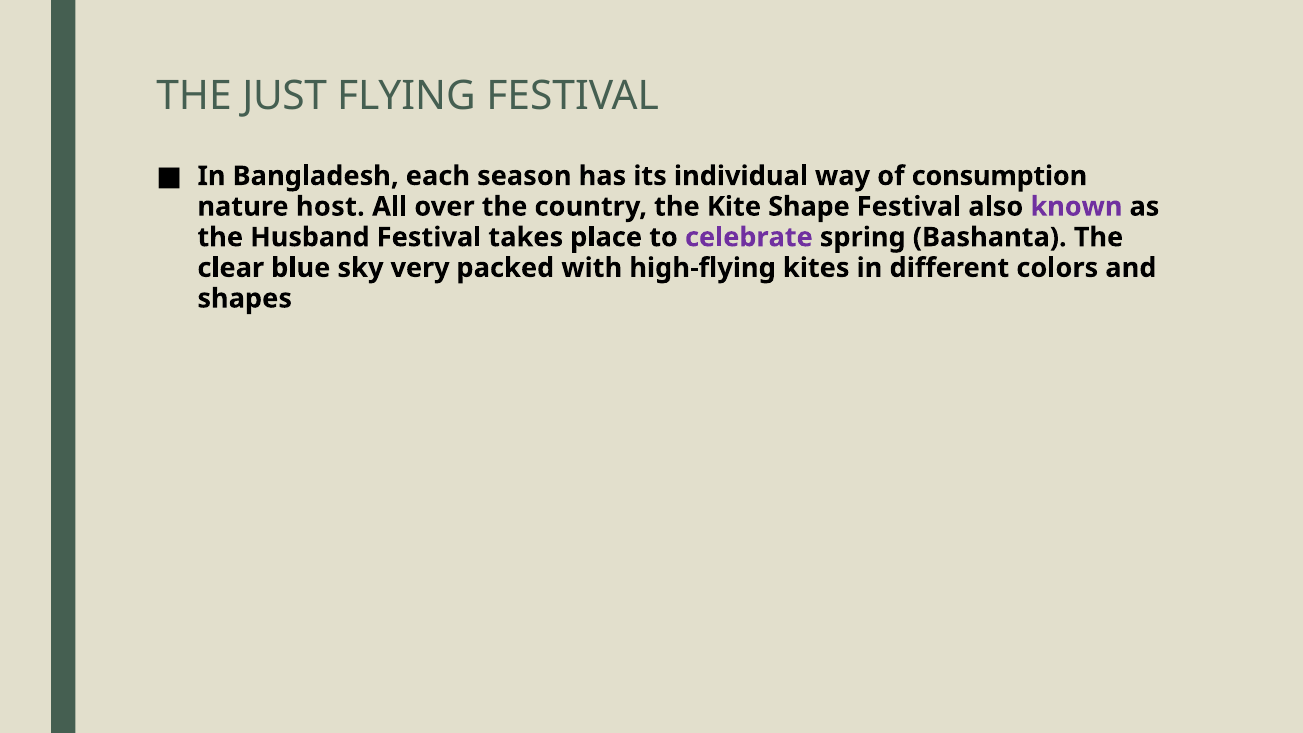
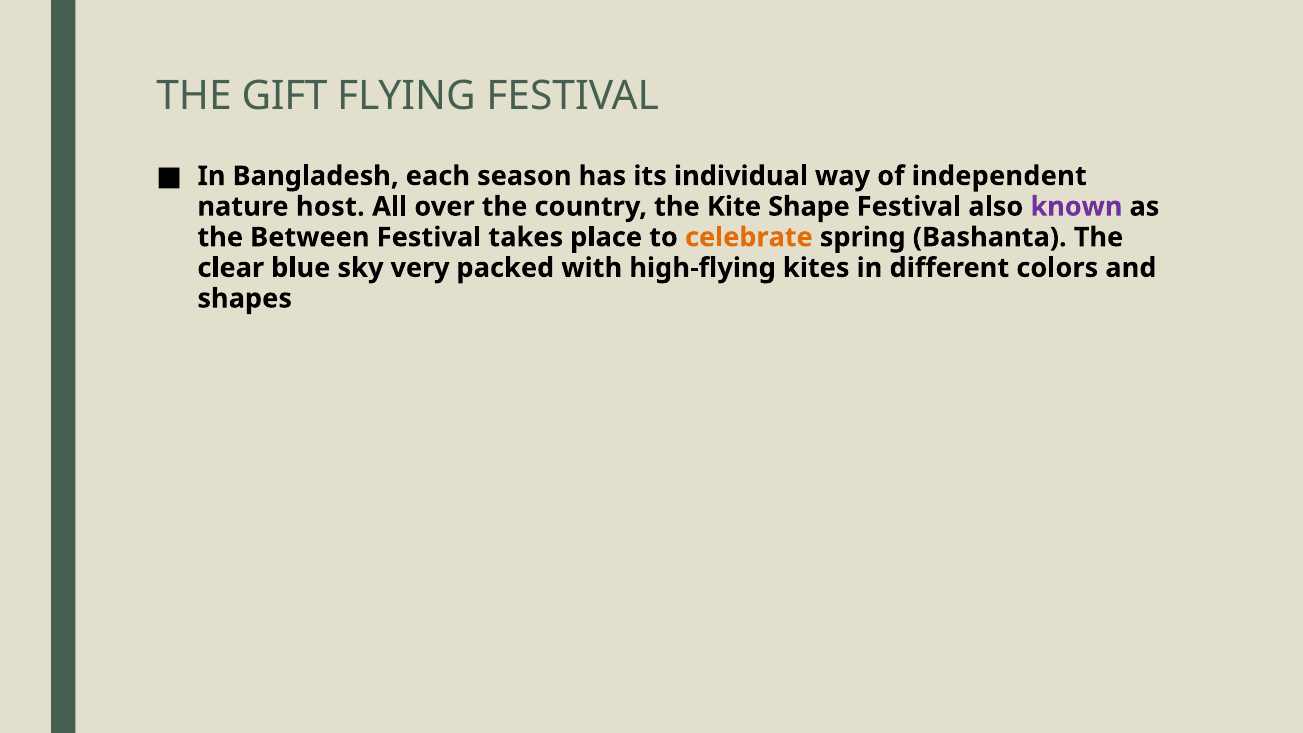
JUST: JUST -> GIFT
consumption: consumption -> independent
Husband: Husband -> Between
celebrate colour: purple -> orange
